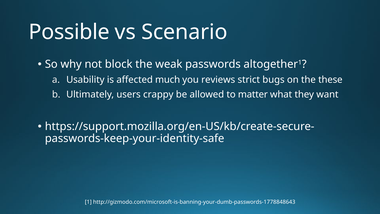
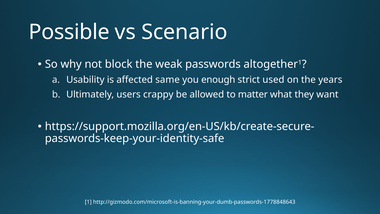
much: much -> same
reviews: reviews -> enough
bugs: bugs -> used
these: these -> years
